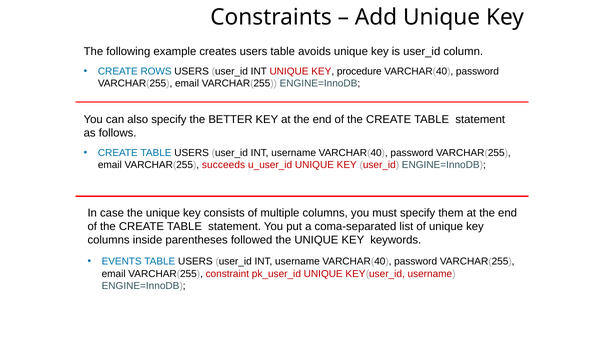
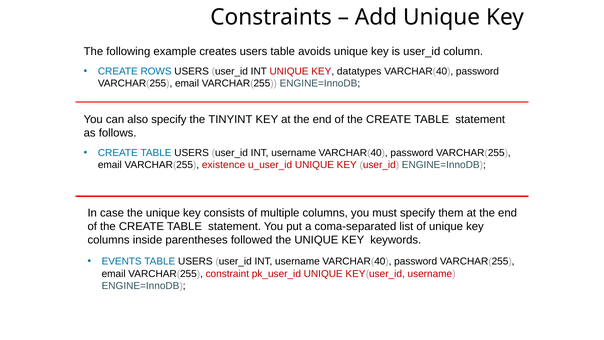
procedure: procedure -> datatypes
BETTER: BETTER -> TINYINT
succeeds: succeeds -> existence
